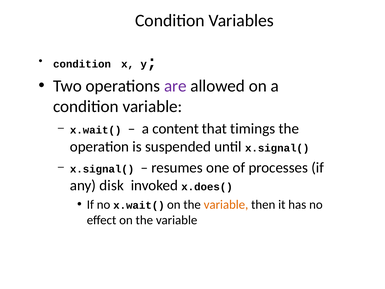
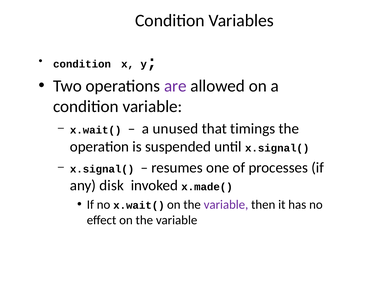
content: content -> unused
x.does(: x.does( -> x.made(
variable at (226, 204) colour: orange -> purple
